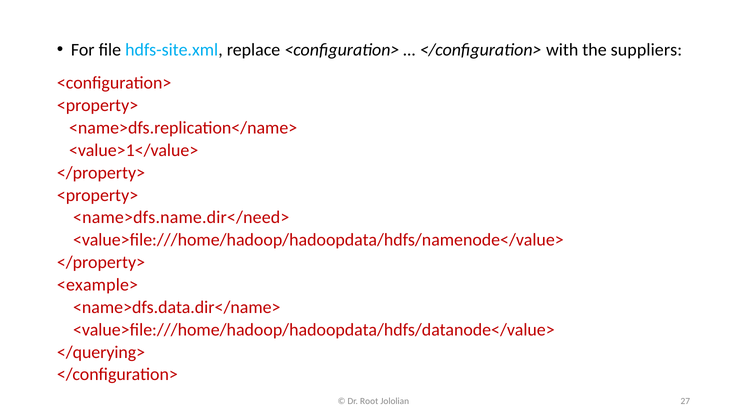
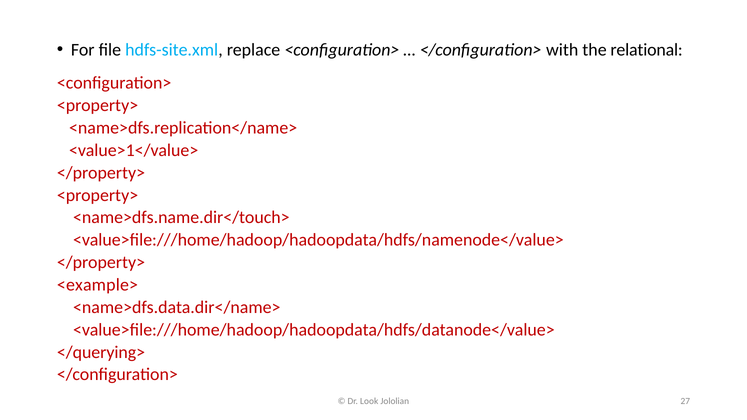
suppliers: suppliers -> relational
<name>dfs.name.dir</need>: <name>dfs.name.dir</need> -> <name>dfs.name.dir</touch>
Root: Root -> Look
